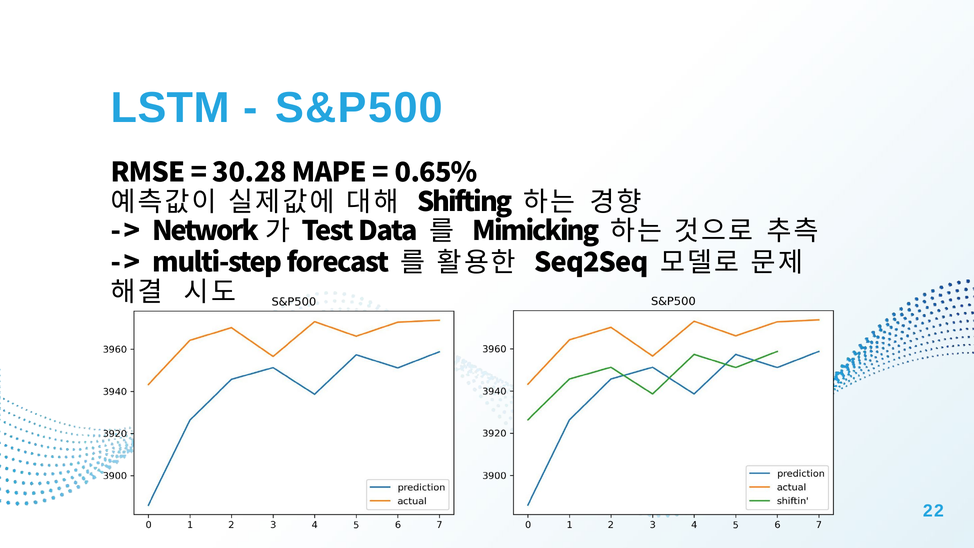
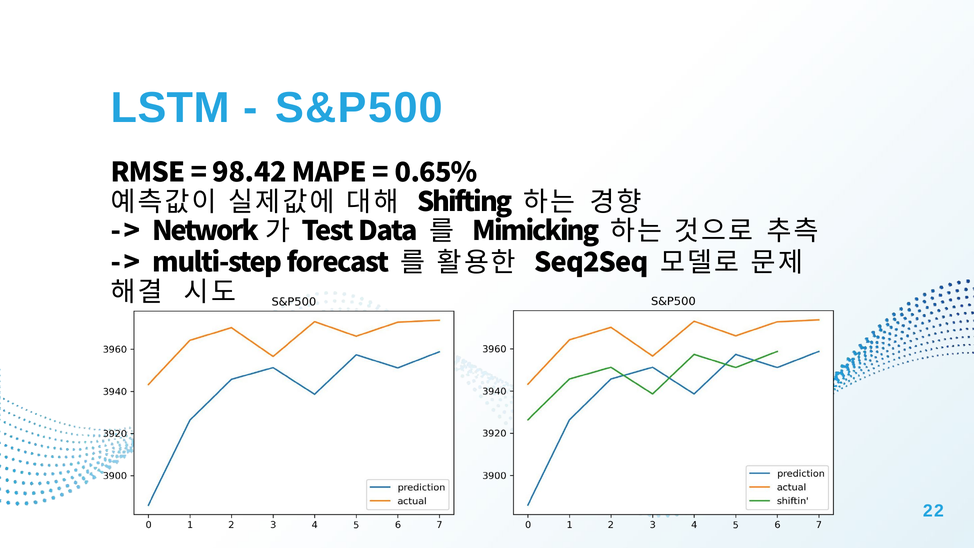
30.28: 30.28 -> 98.42
